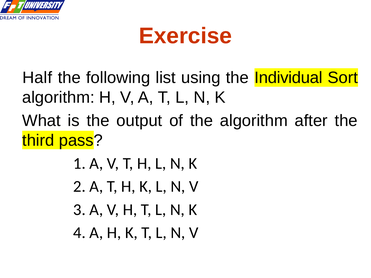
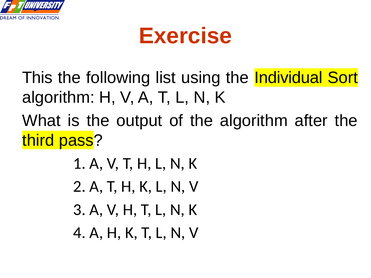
Half: Half -> This
